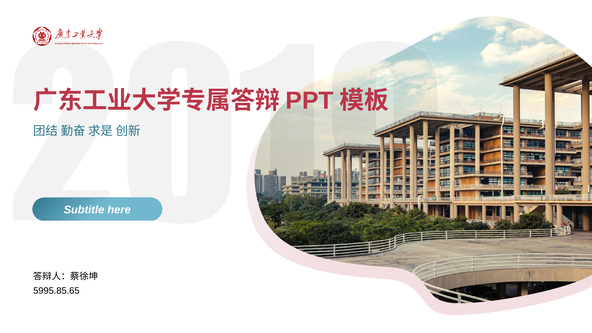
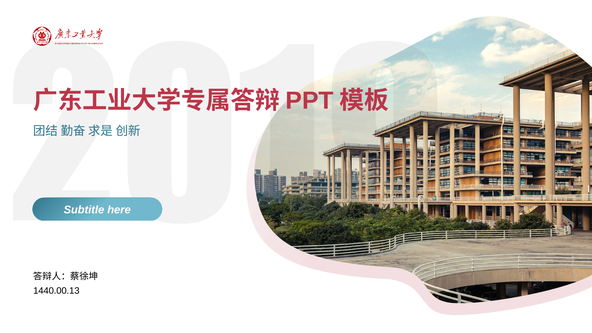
5995.85.65: 5995.85.65 -> 1440.00.13
